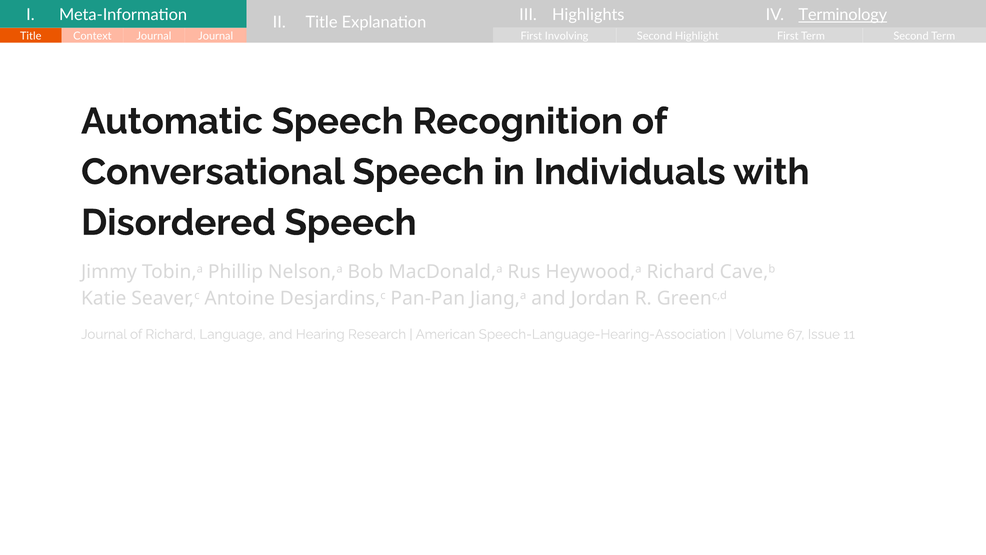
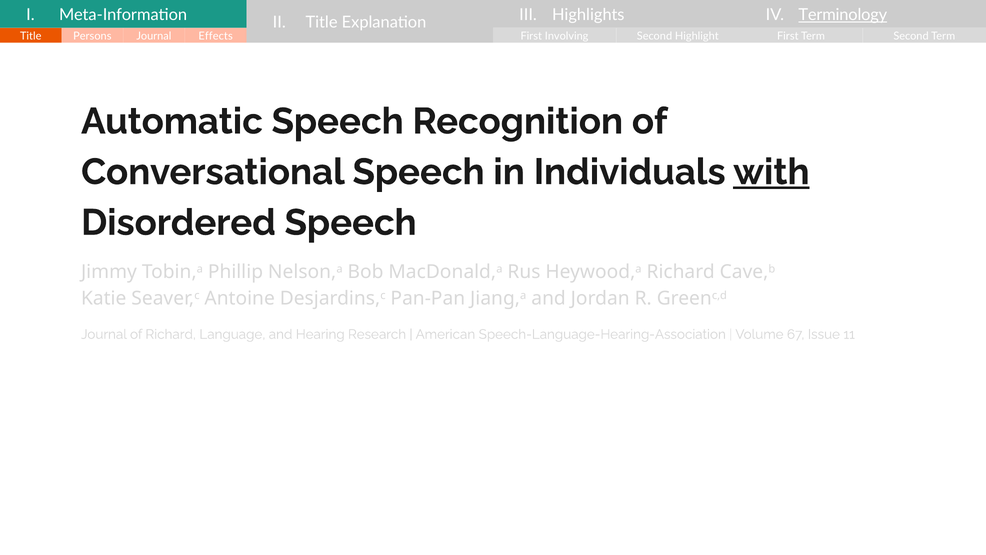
Context: Context -> Persons
Journal Journal: Journal -> Effects
with underline: none -> present
